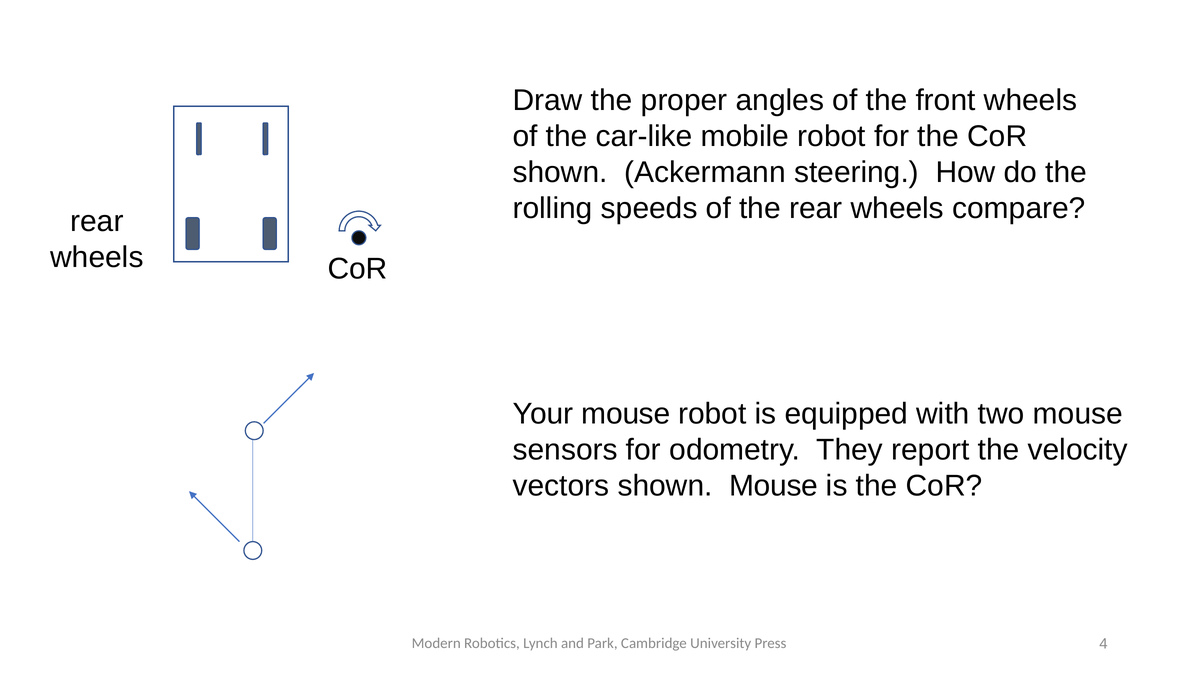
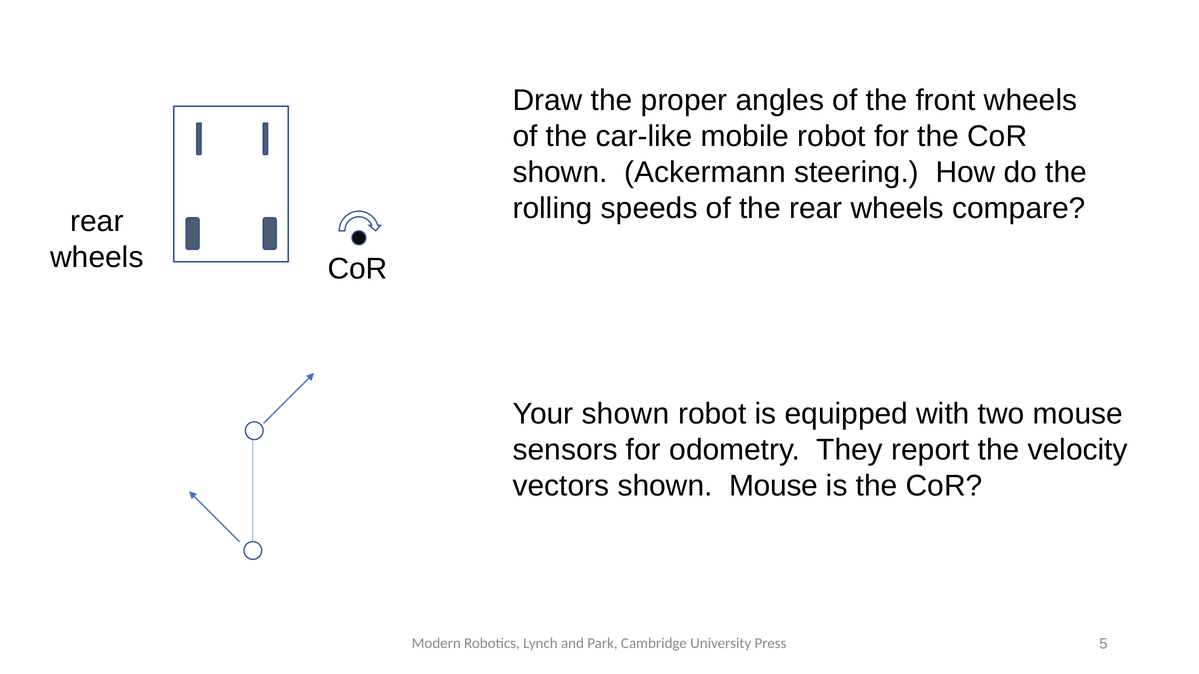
Your mouse: mouse -> shown
4: 4 -> 5
